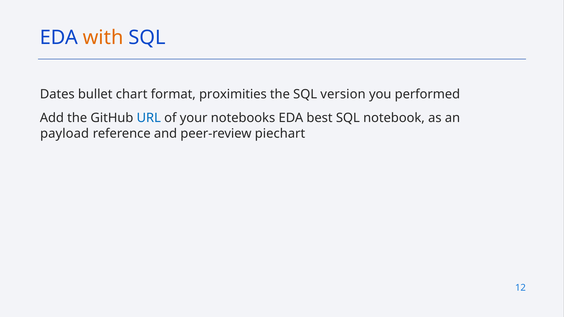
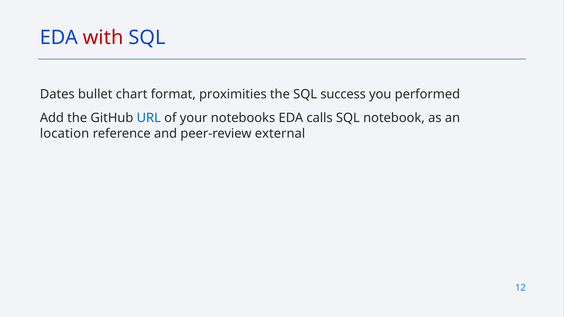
with colour: orange -> red
version: version -> success
best: best -> calls
payload: payload -> location
piechart: piechart -> external
